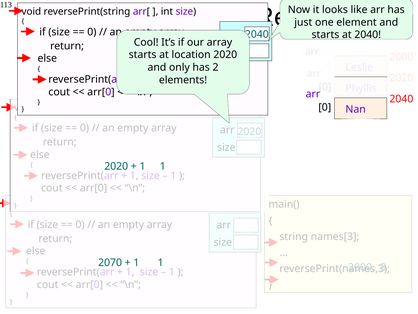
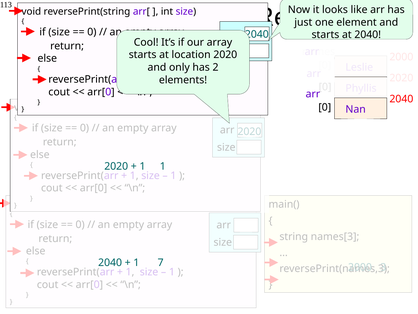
2070 at (110, 262): 2070 -> 2040
1 at (161, 262): 1 -> 7
